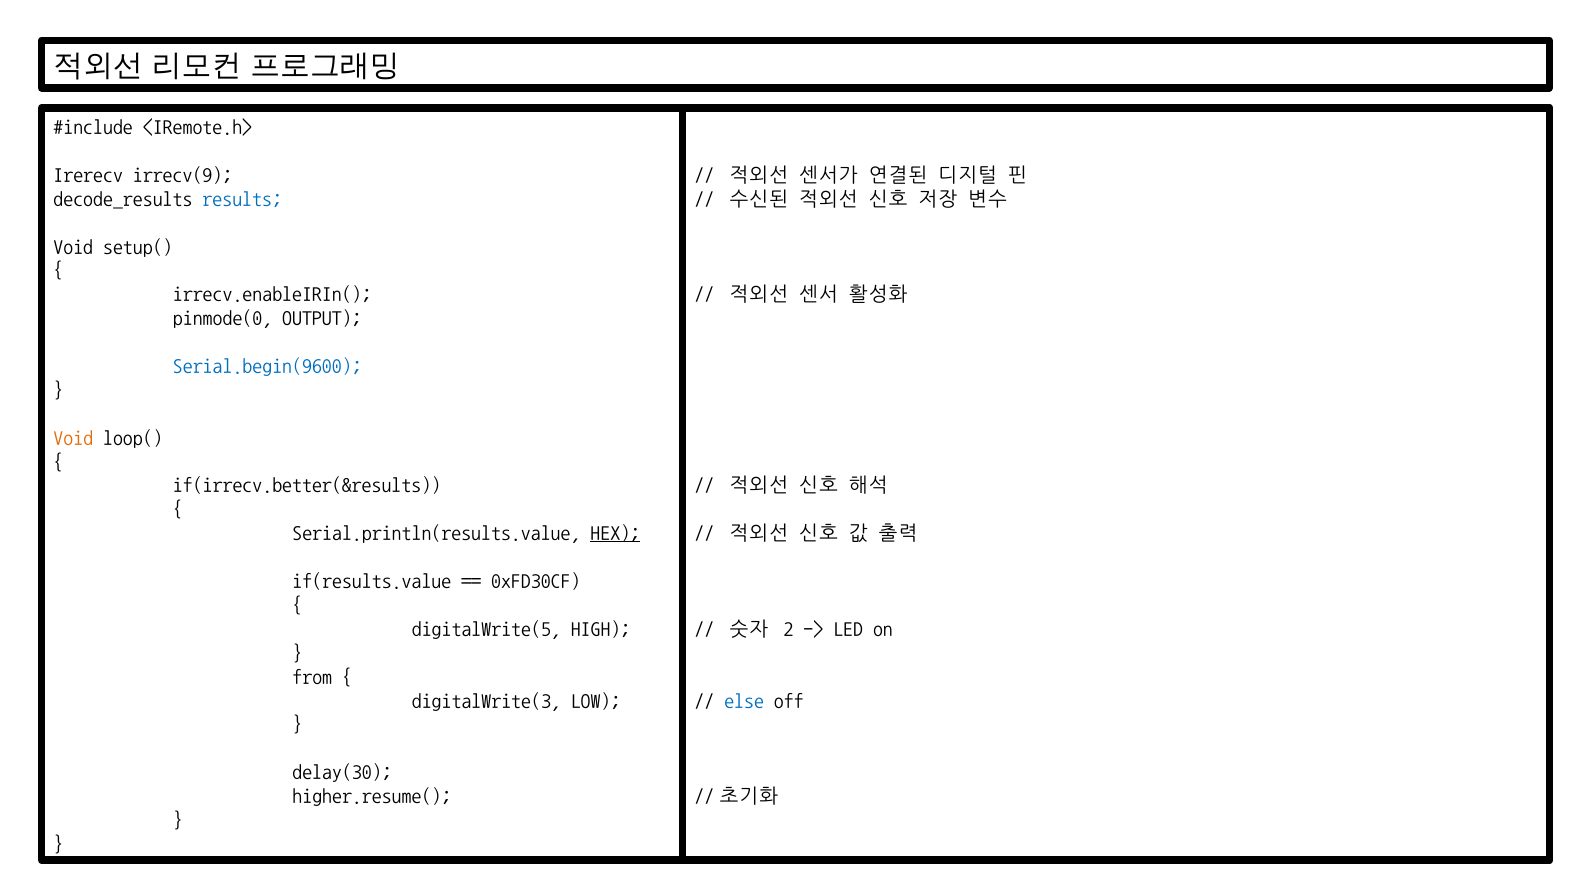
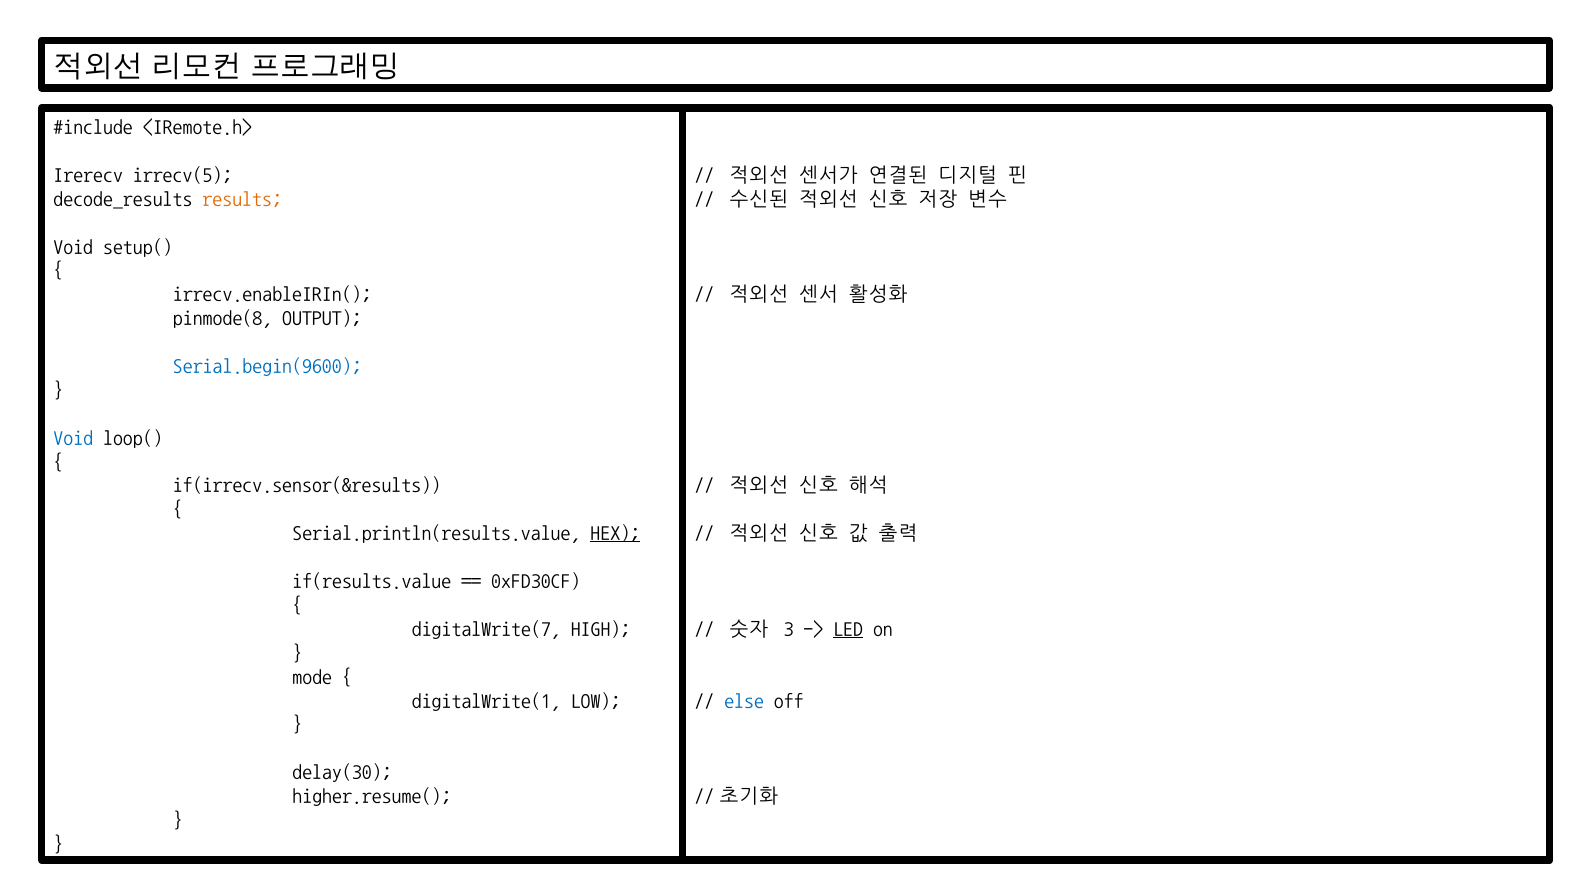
irrecv(9: irrecv(9 -> irrecv(5
results colour: blue -> orange
pinmode(0: pinmode(0 -> pinmode(8
Void at (73, 438) colour: orange -> blue
if(irrecv.better(&results: if(irrecv.better(&results -> if(irrecv.sensor(&results
digitalWrite(5: digitalWrite(5 -> digitalWrite(7
2: 2 -> 3
LED underline: none -> present
from: from -> mode
digitalWrite(3: digitalWrite(3 -> digitalWrite(1
